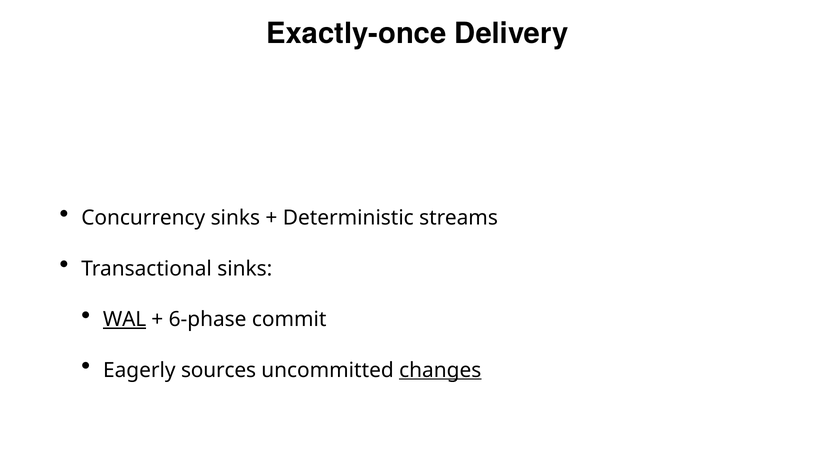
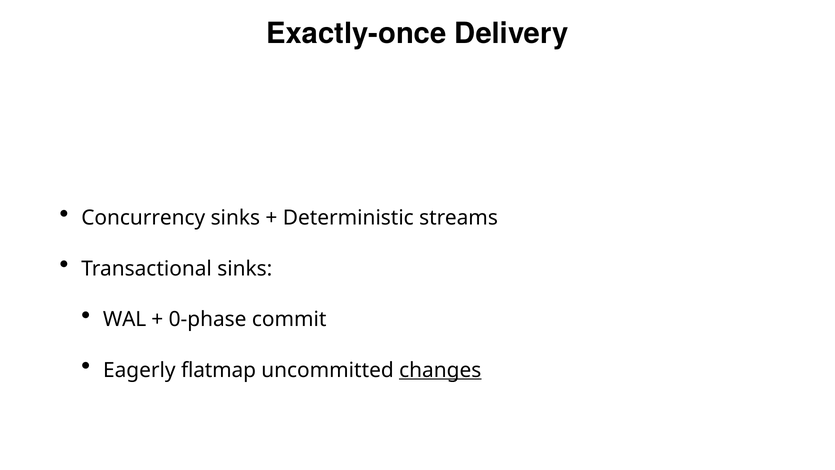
WAL underline: present -> none
6-phase: 6-phase -> 0-phase
sources: sources -> flatmap
